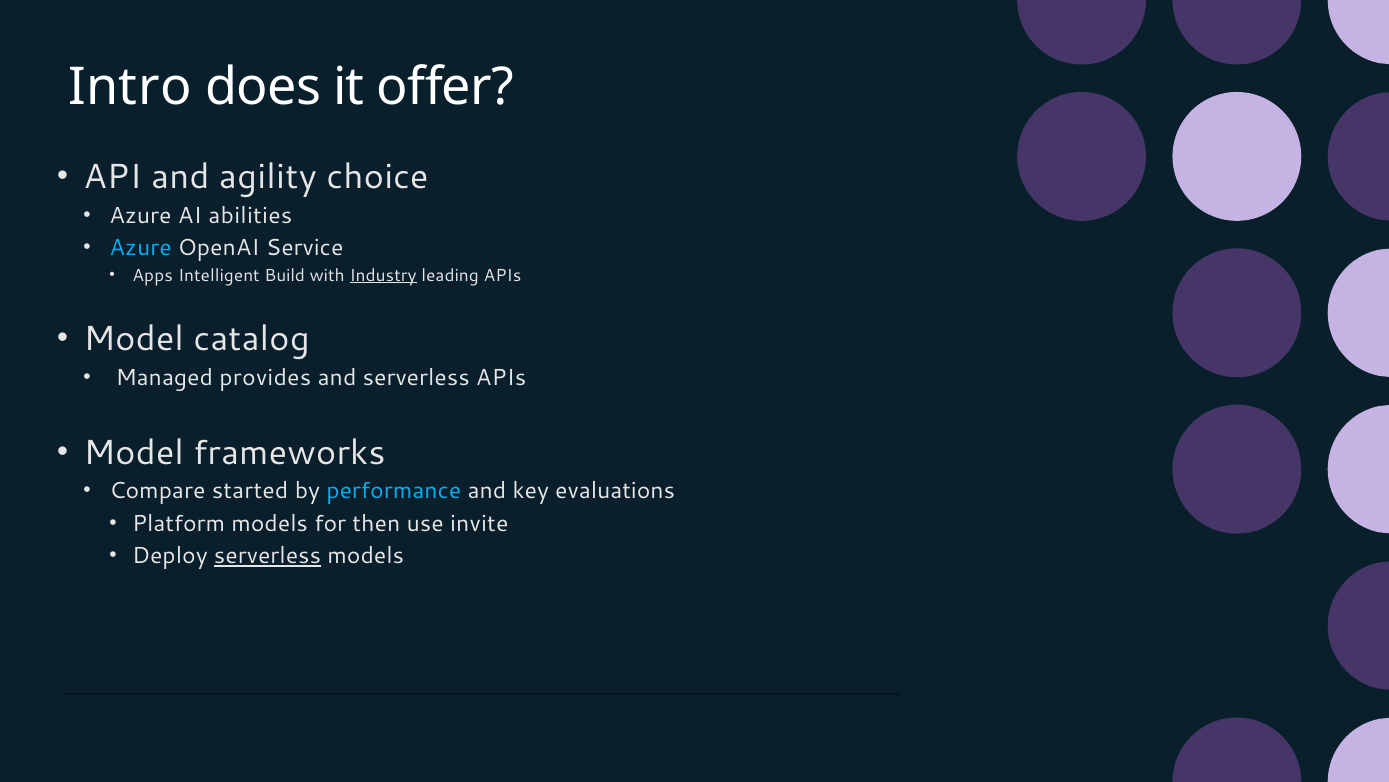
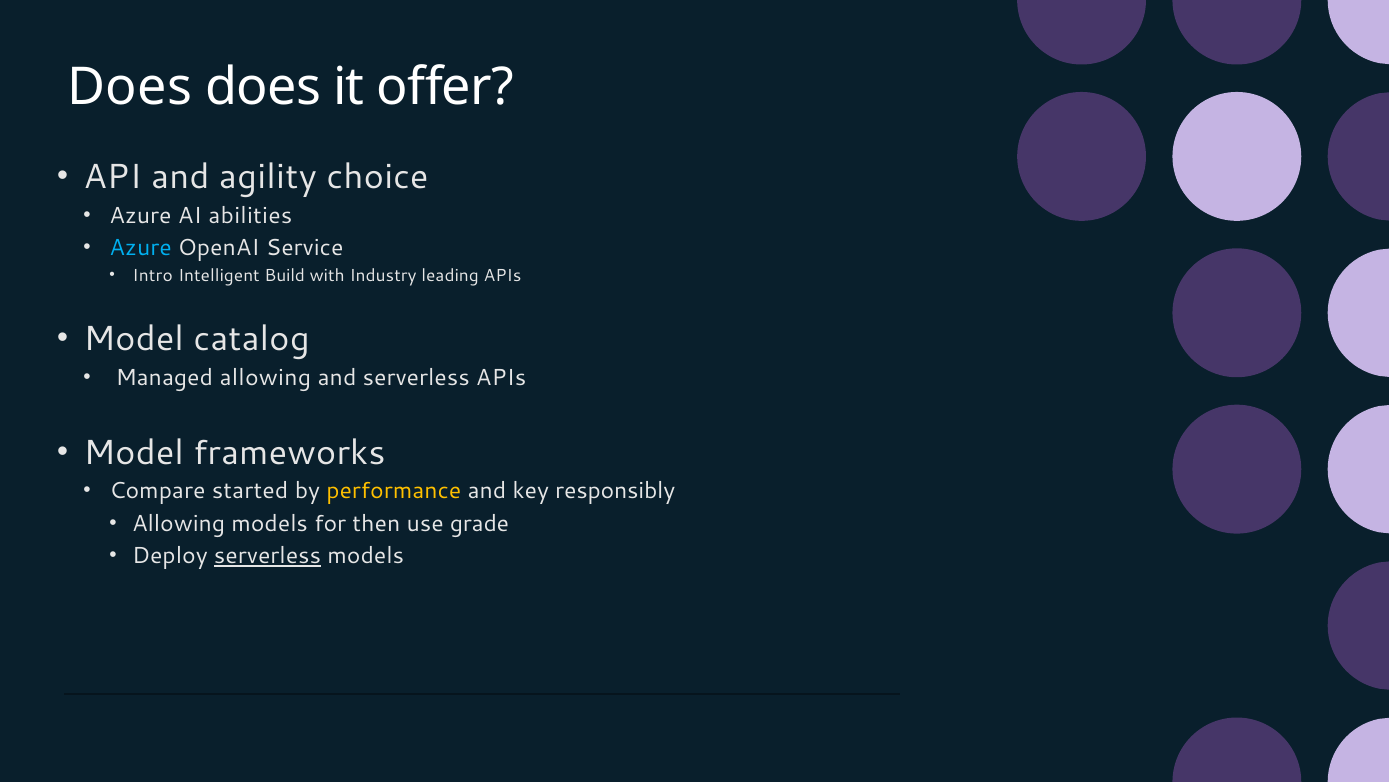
Intro at (130, 87): Intro -> Does
Apps: Apps -> Intro
Industry underline: present -> none
Managed provides: provides -> allowing
performance colour: light blue -> yellow
evaluations: evaluations -> responsibly
Platform at (179, 523): Platform -> Allowing
invite: invite -> grade
